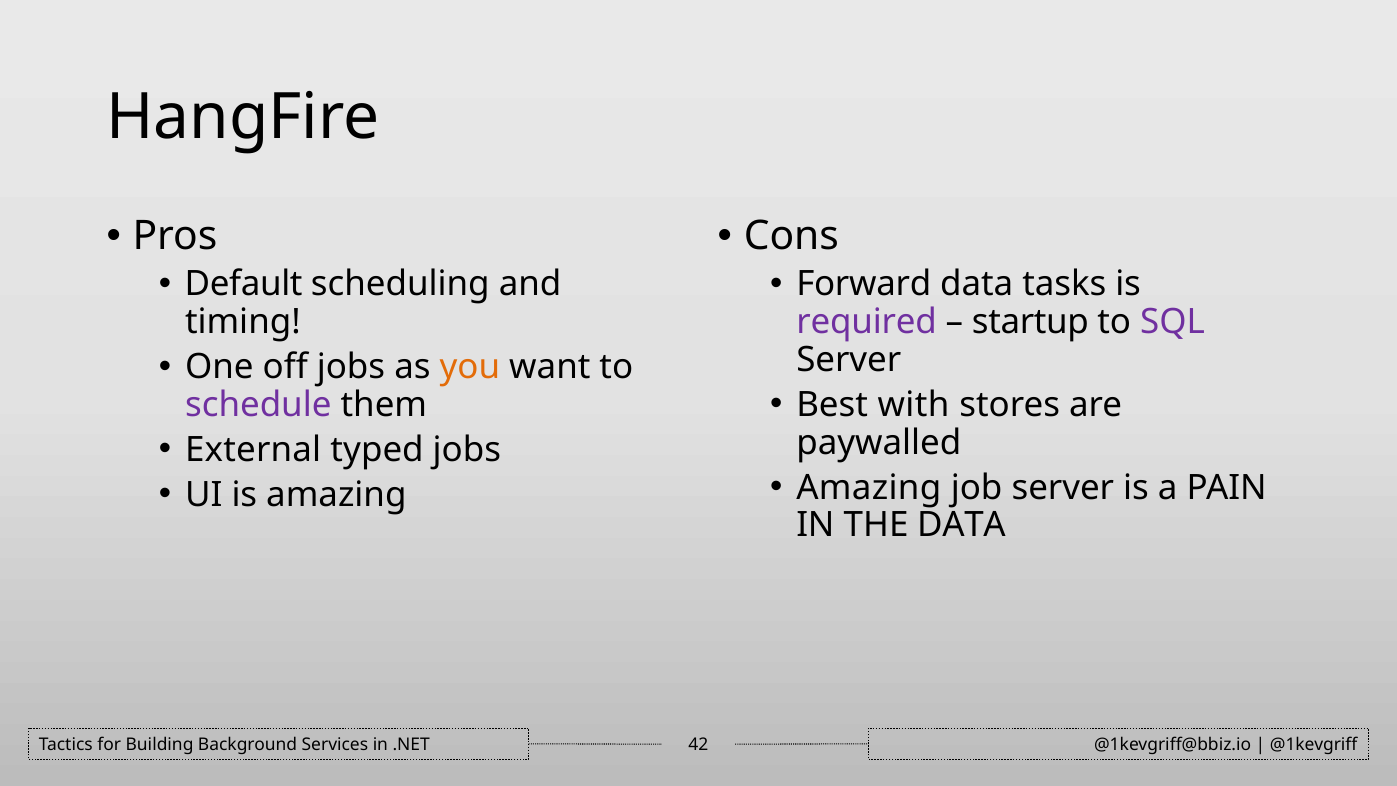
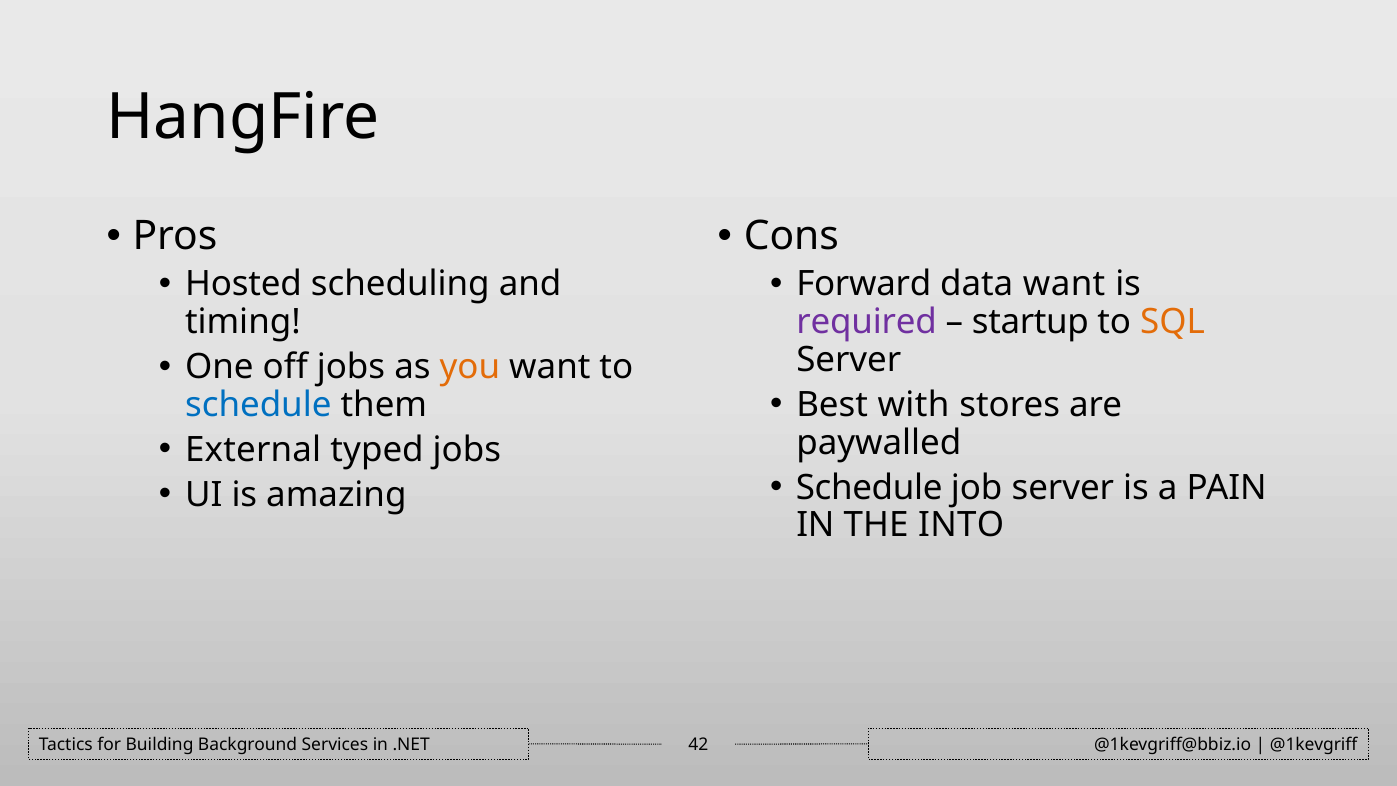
Default: Default -> Hosted
data tasks: tasks -> want
SQL colour: purple -> orange
schedule at (258, 405) colour: purple -> blue
Amazing at (869, 487): Amazing -> Schedule
THE DATA: DATA -> INTO
